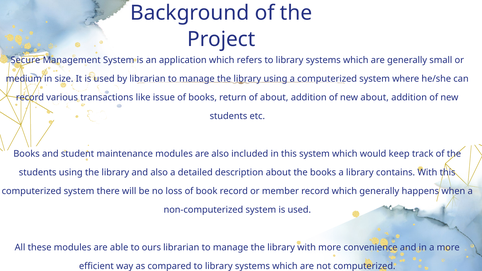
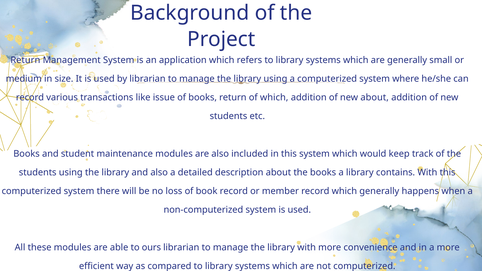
Secure at (25, 60): Secure -> Return
of about: about -> which
